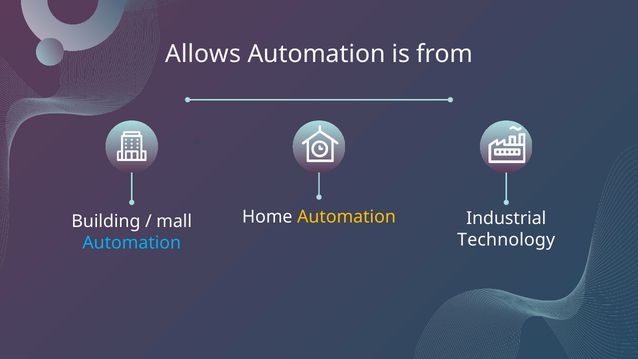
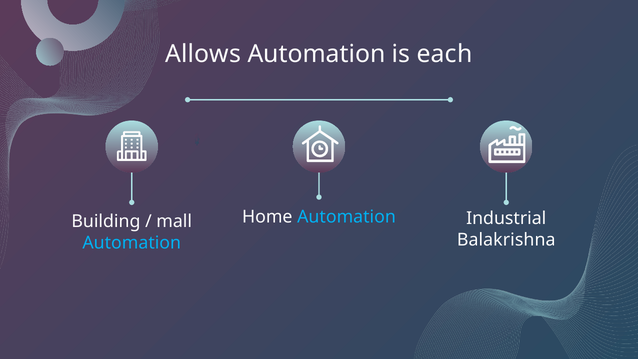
from: from -> each
Automation at (347, 217) colour: yellow -> light blue
Technology: Technology -> Balakrishna
